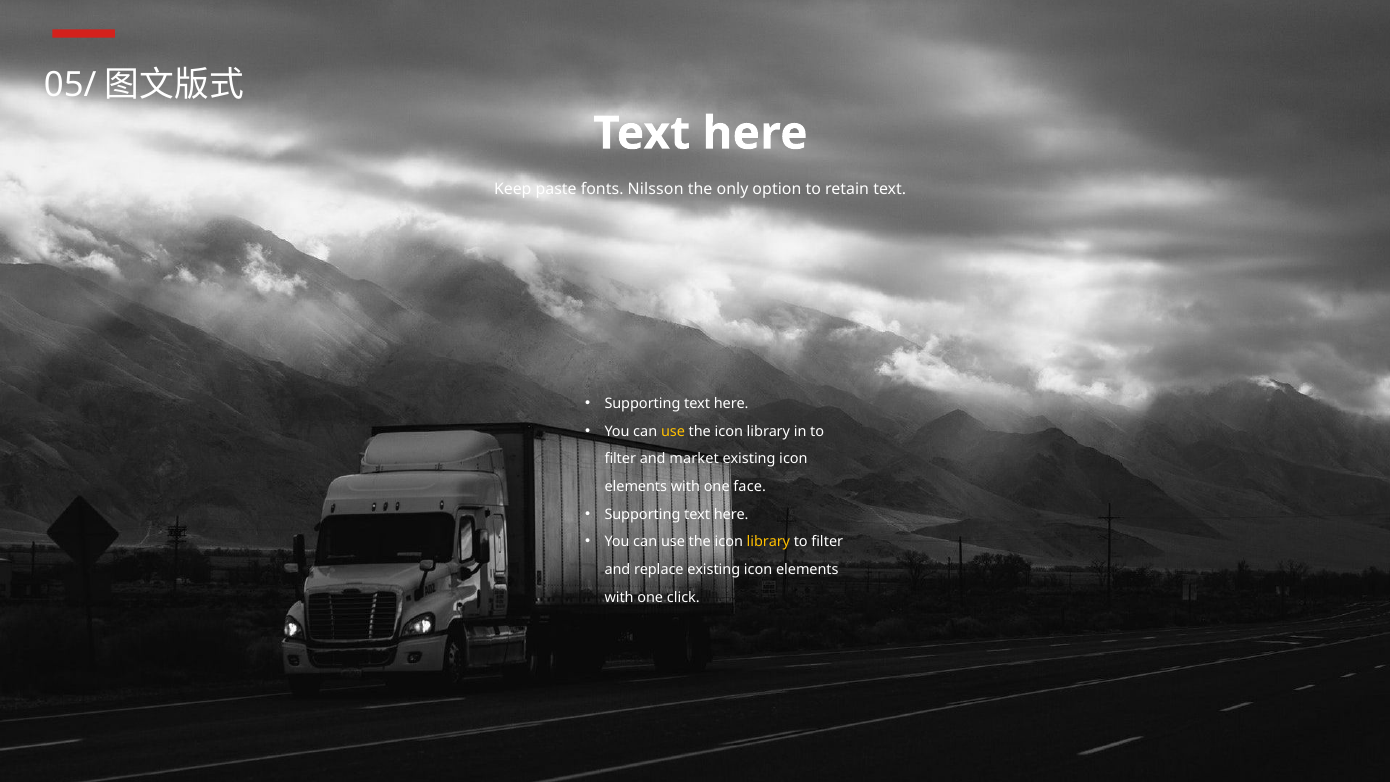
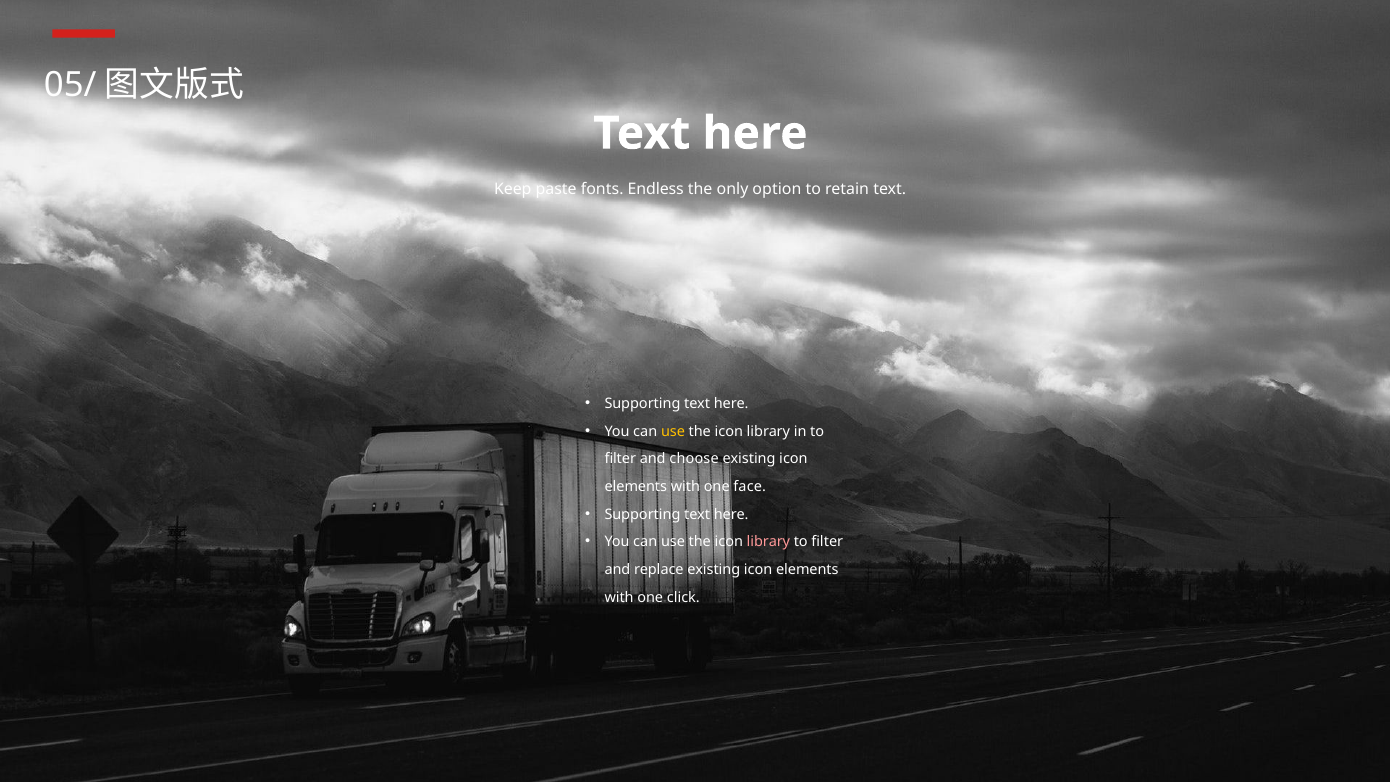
Nilsson: Nilsson -> Endless
market: market -> choose
library at (768, 542) colour: yellow -> pink
